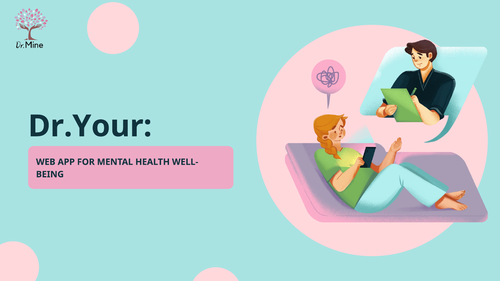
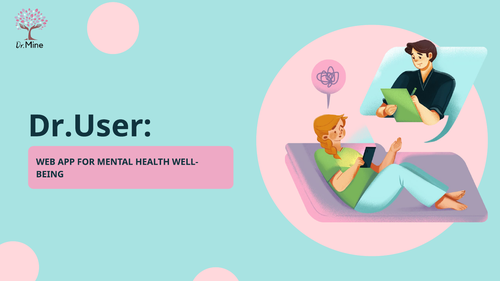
Dr.Your: Dr.Your -> Dr.User
